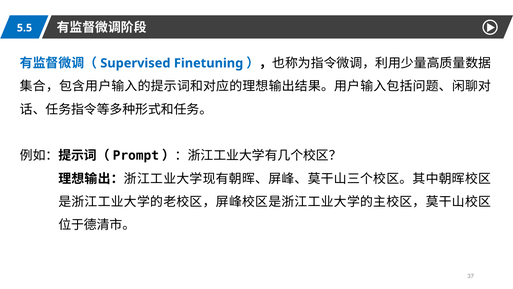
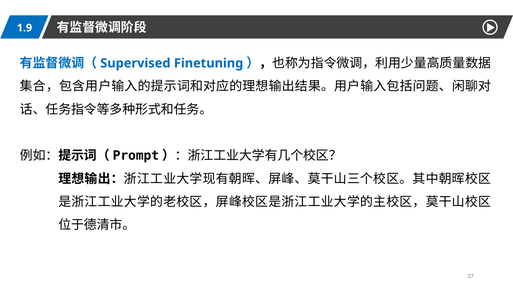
5.5: 5.5 -> 1.9
